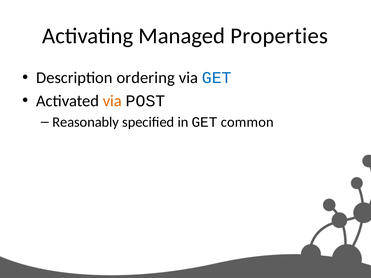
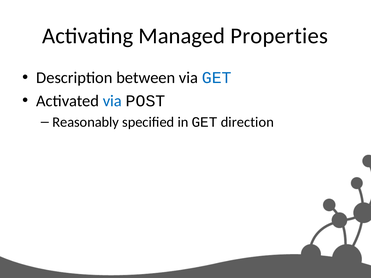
ordering: ordering -> between
via at (112, 101) colour: orange -> blue
common: common -> direction
